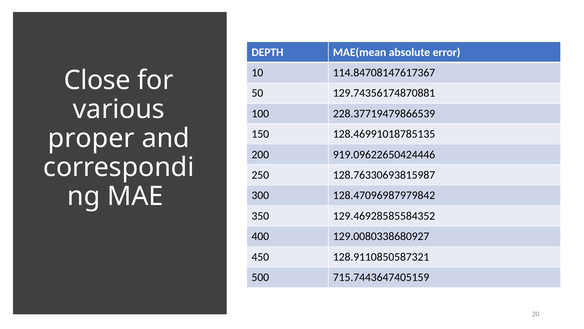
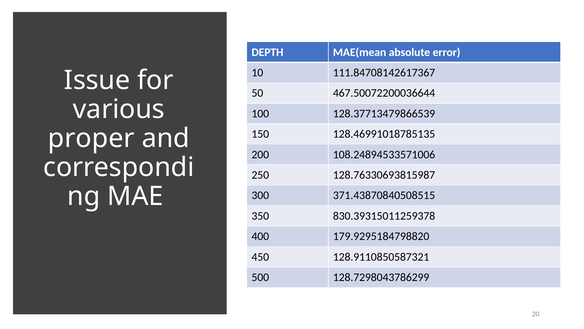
114.84708147617367: 114.84708147617367 -> 111.84708142617367
Close: Close -> Issue
129.74356174870881: 129.74356174870881 -> 467.50072200036644
228.37719479866539: 228.37719479866539 -> 128.37713479866539
919.09622650424446: 919.09622650424446 -> 108.24894533571006
128.47096987979842: 128.47096987979842 -> 371.43870840508515
129.46928585584352: 129.46928585584352 -> 830.39315011259378
129.0080338680927: 129.0080338680927 -> 179.9295184798820
715.7443647405159: 715.7443647405159 -> 128.7298043786299
